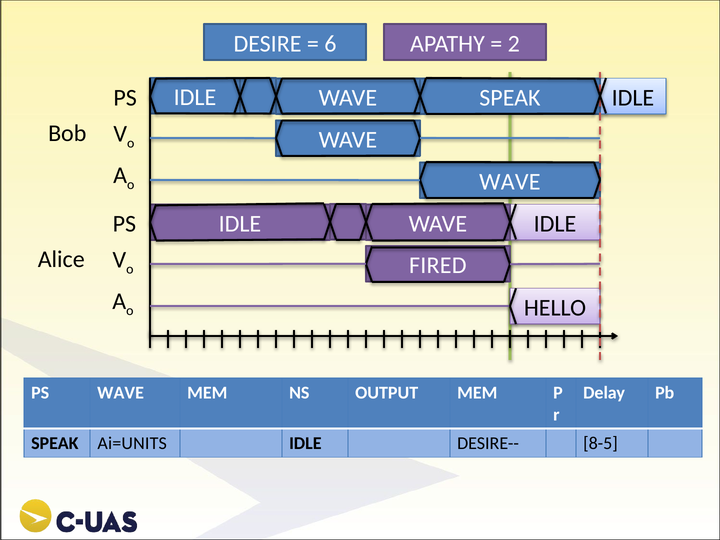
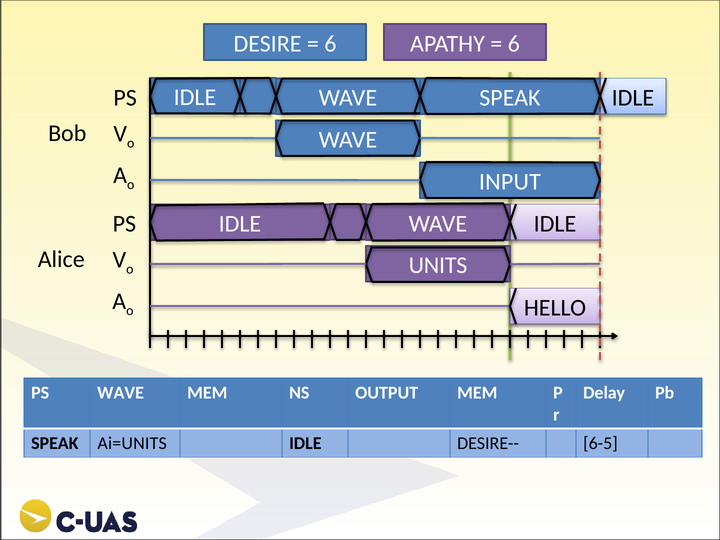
2 at (514, 44): 2 -> 6
WAVE at (510, 182): WAVE -> INPUT
FIRED: FIRED -> UNITS
8-5: 8-5 -> 6-5
